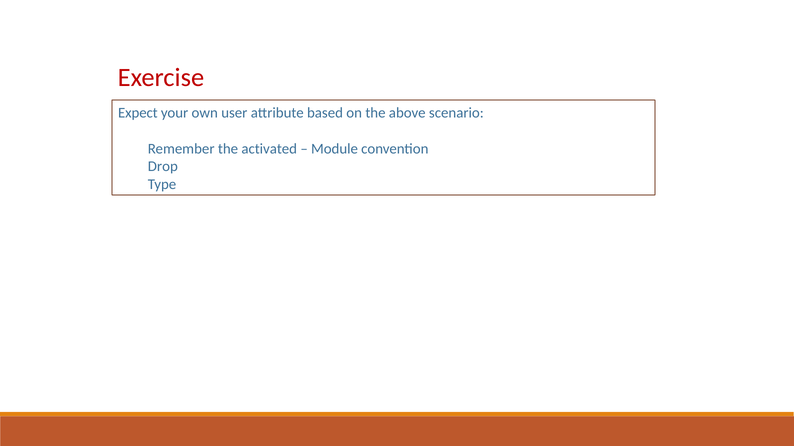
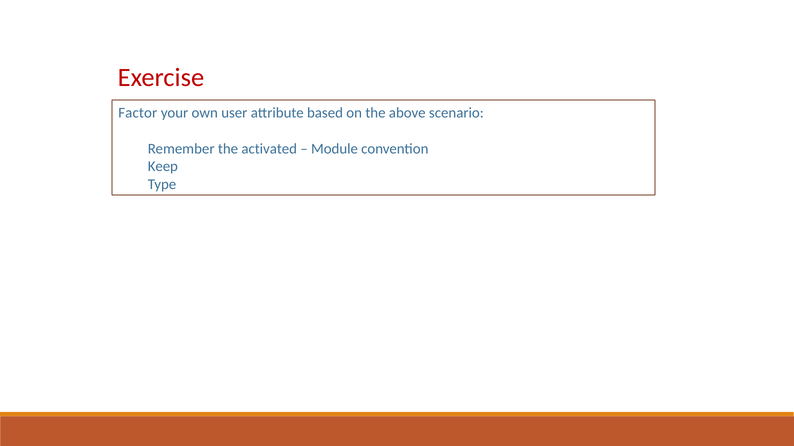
Expect: Expect -> Factor
Drop: Drop -> Keep
